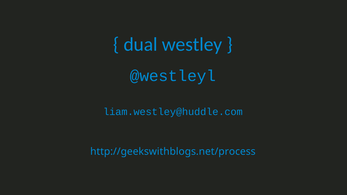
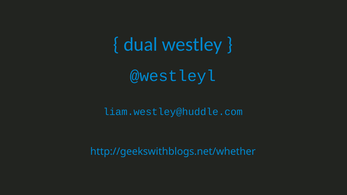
http://geekswithblogs.net/process: http://geekswithblogs.net/process -> http://geekswithblogs.net/whether
